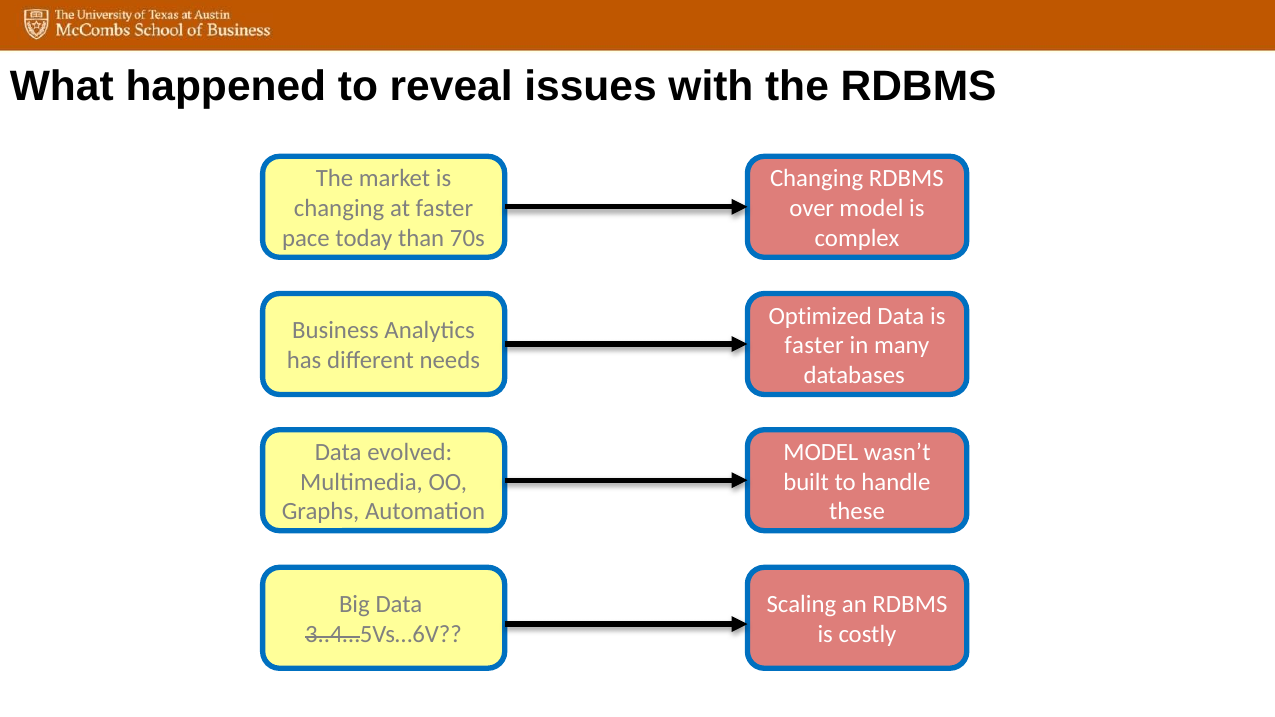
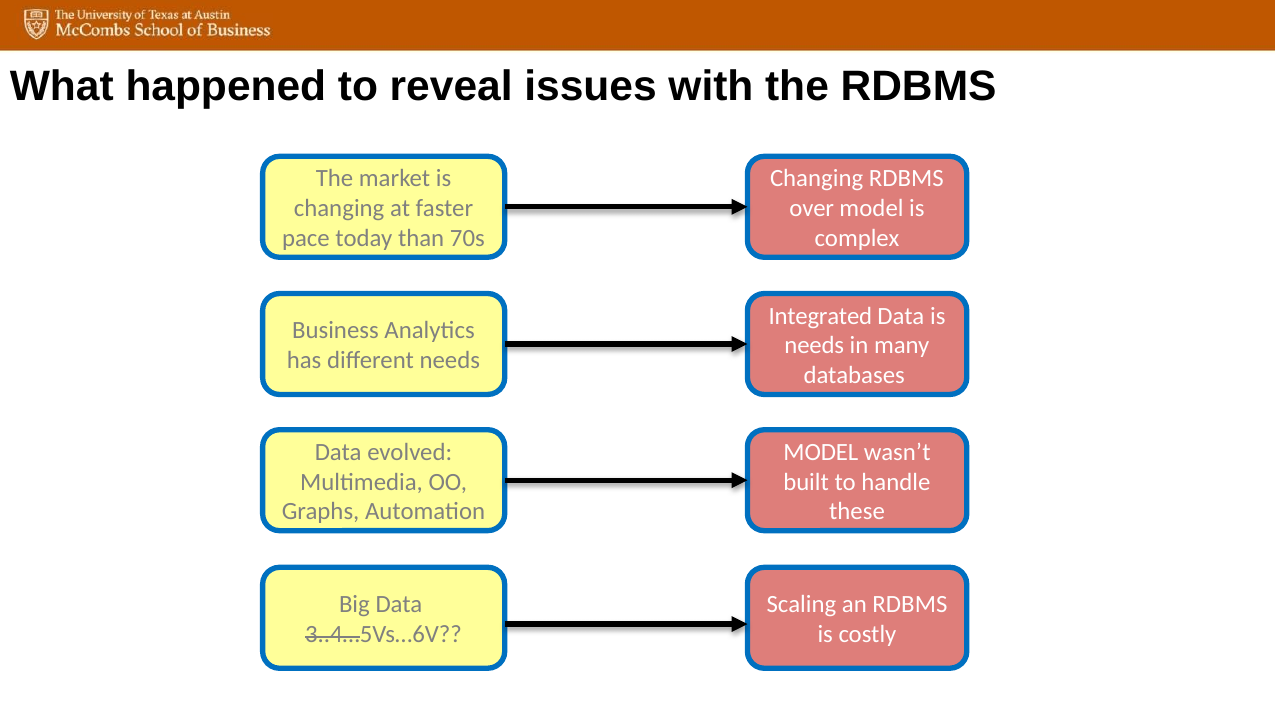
Optimized: Optimized -> Integrated
faster at (814, 346): faster -> needs
